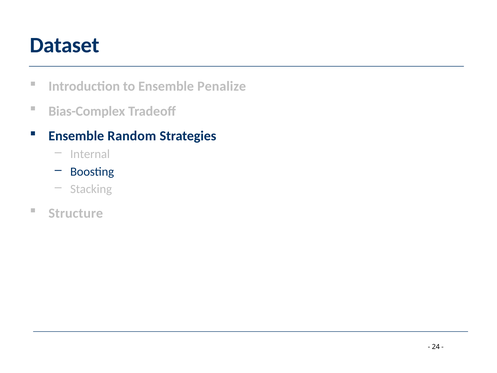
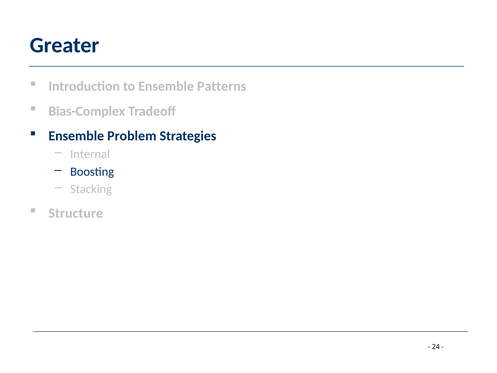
Dataset: Dataset -> Greater
Penalize: Penalize -> Patterns
Random: Random -> Problem
